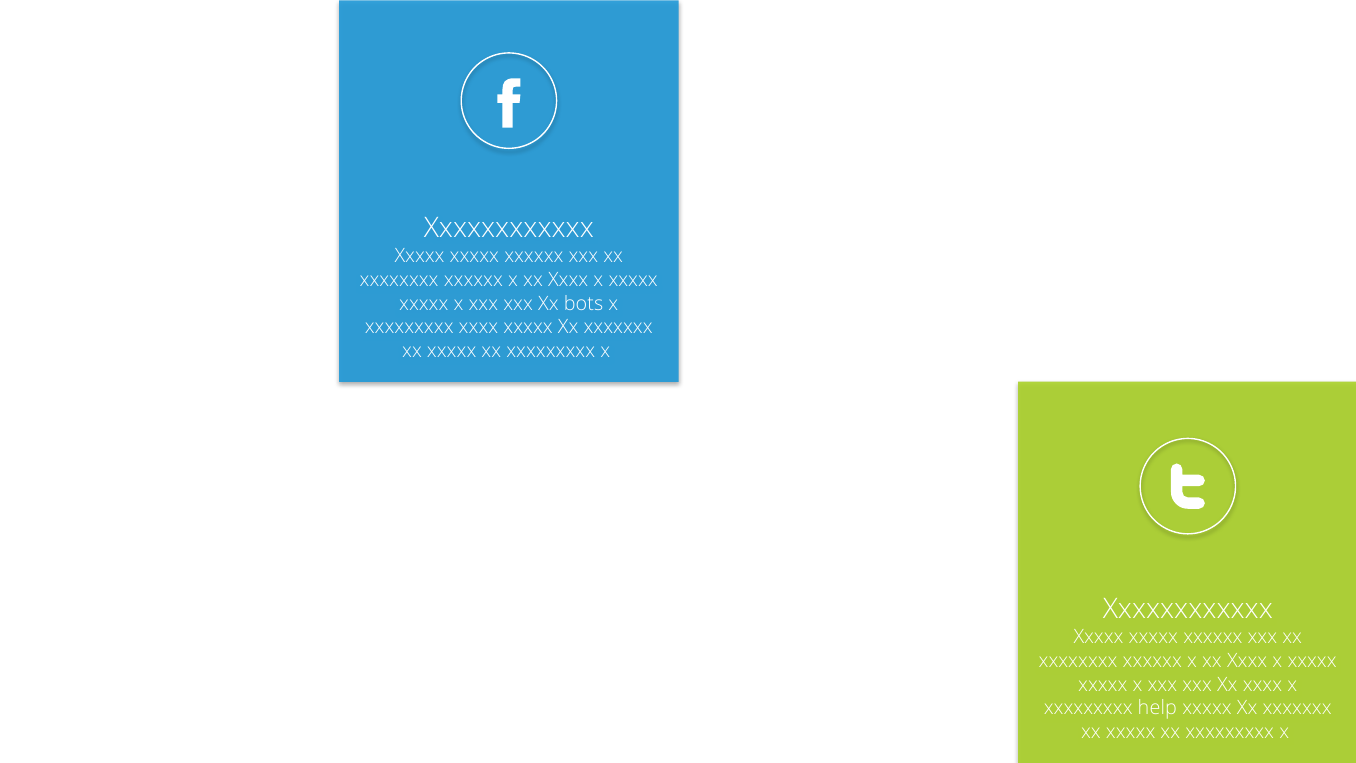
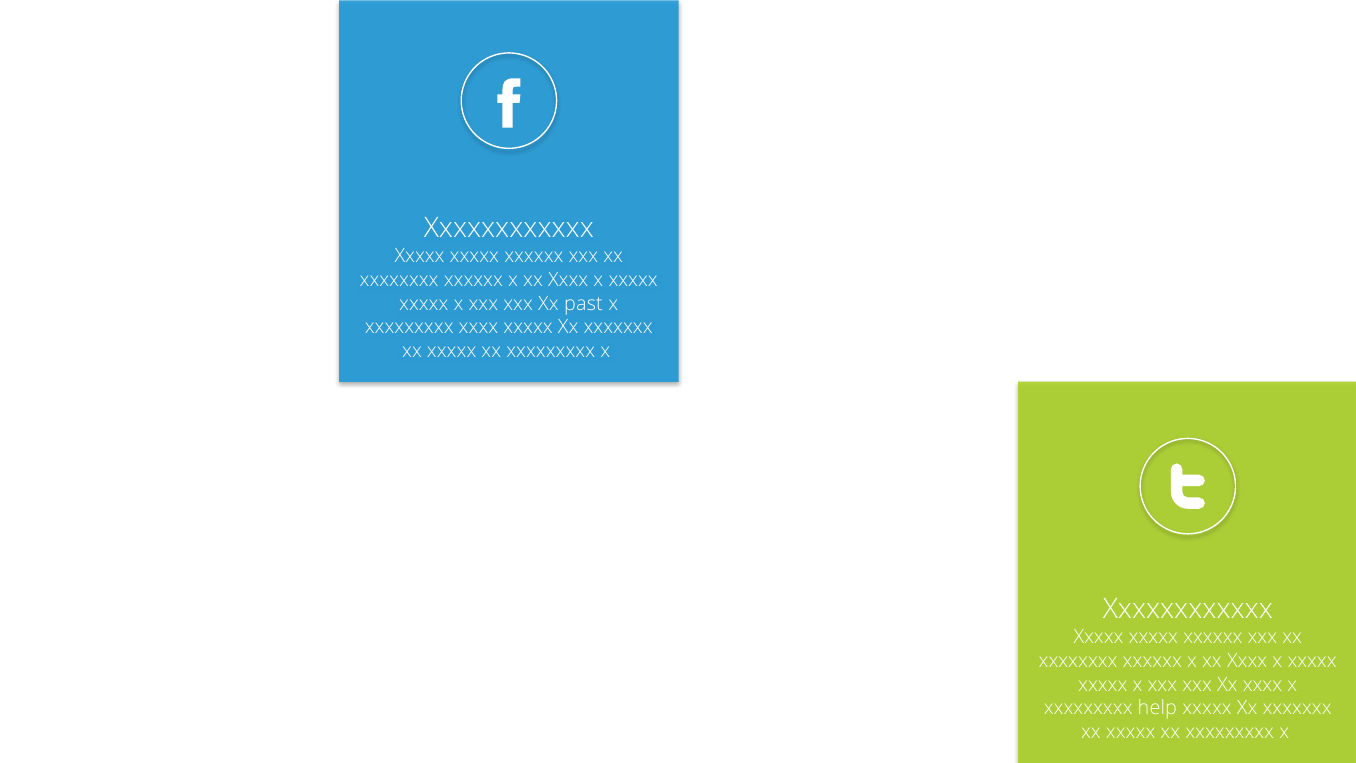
bots: bots -> past
